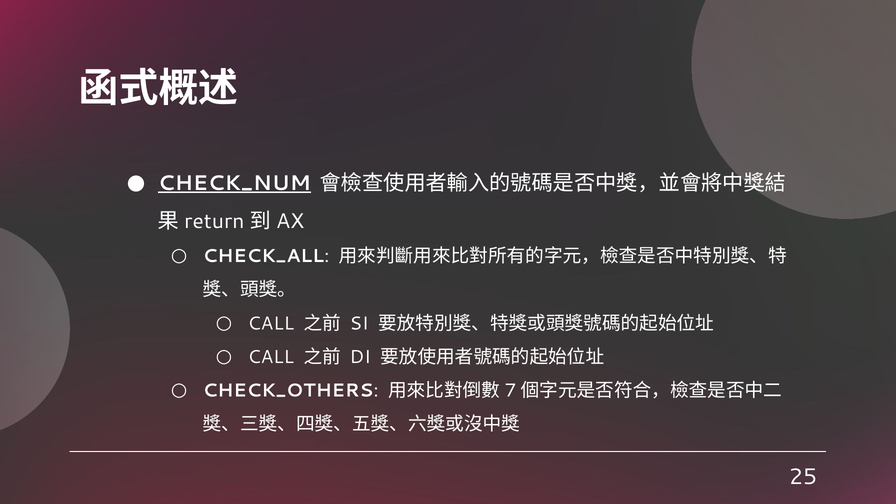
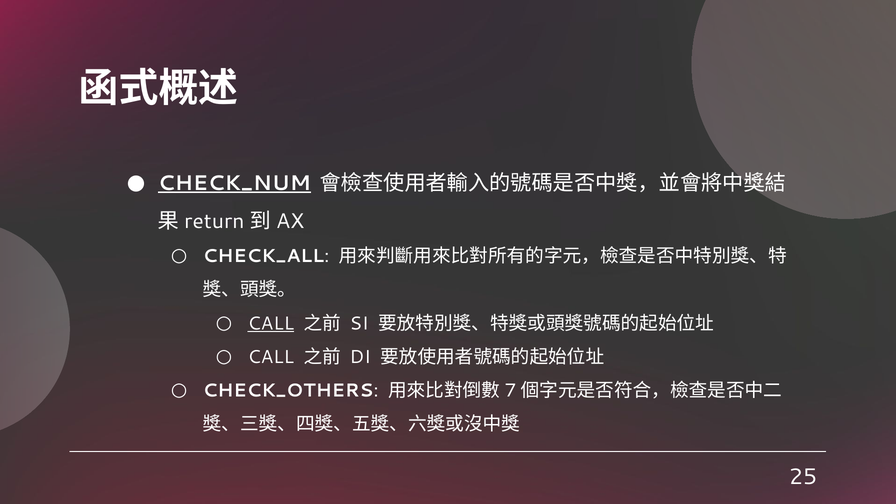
CALL at (271, 323) underline: none -> present
